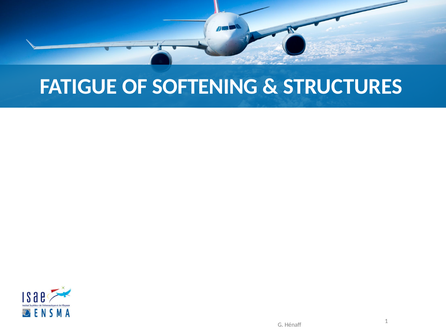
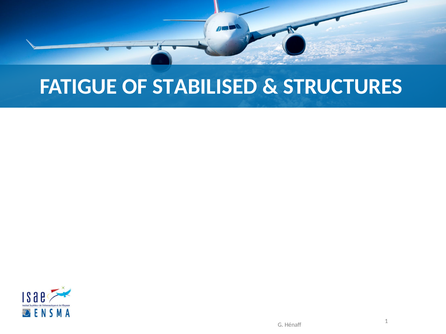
SOFTENING: SOFTENING -> STABILISED
